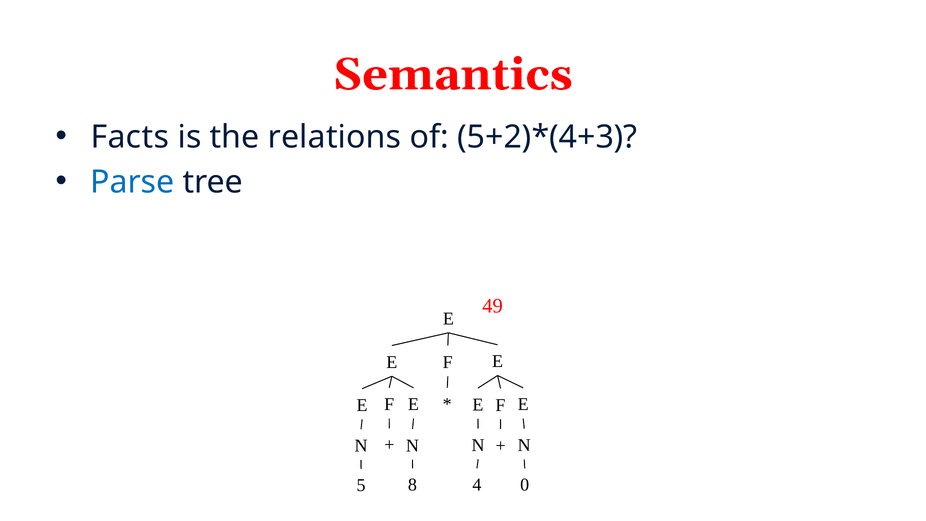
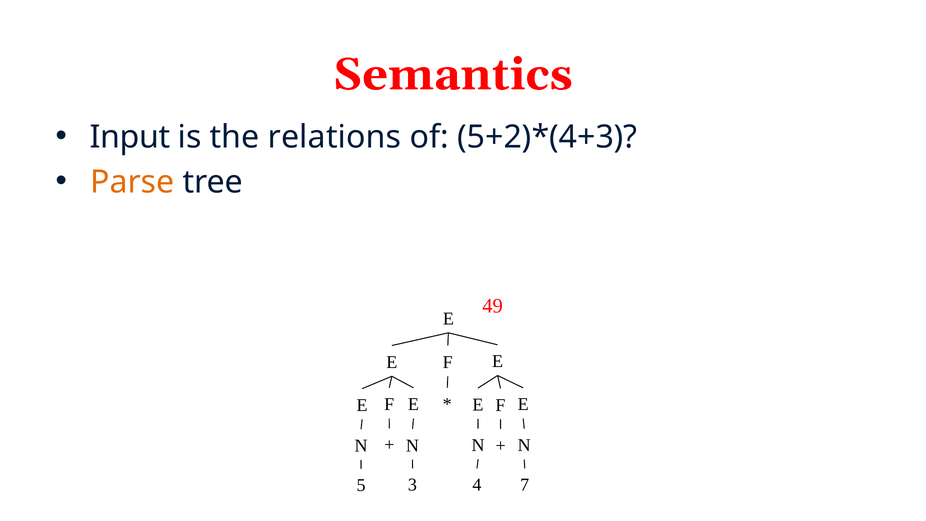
Facts: Facts -> Input
Parse colour: blue -> orange
8: 8 -> 3
0: 0 -> 7
